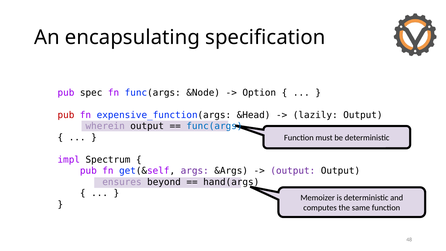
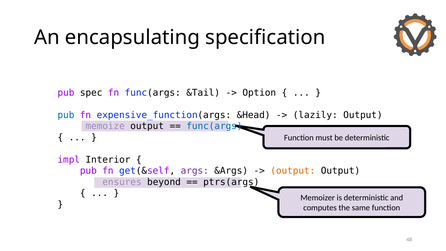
&Node: &Node -> &Tail
pub at (66, 115) colour: red -> blue
wherein: wherein -> memoize
Spectrum: Spectrum -> Interior
output at (293, 171) colour: purple -> orange
hand(args: hand(args -> ptrs(args
